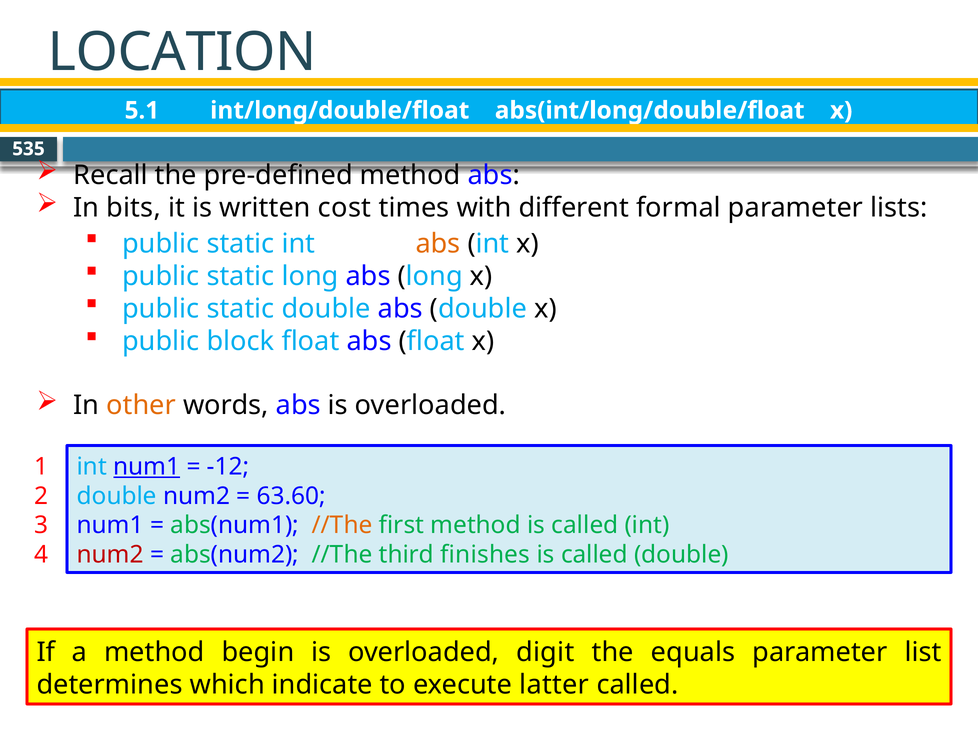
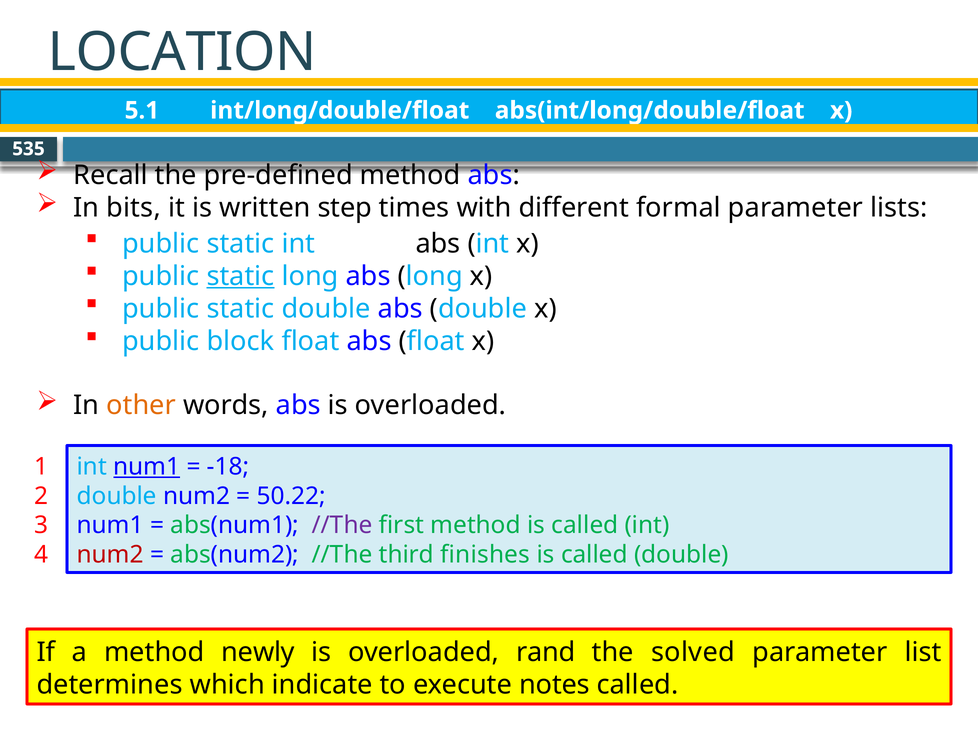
cost: cost -> step
abs at (438, 243) colour: orange -> black
static at (241, 276) underline: none -> present
-12: -12 -> -18
63.60: 63.60 -> 50.22
//The at (342, 525) colour: orange -> purple
begin: begin -> newly
digit: digit -> rand
equals: equals -> solved
latter: latter -> notes
